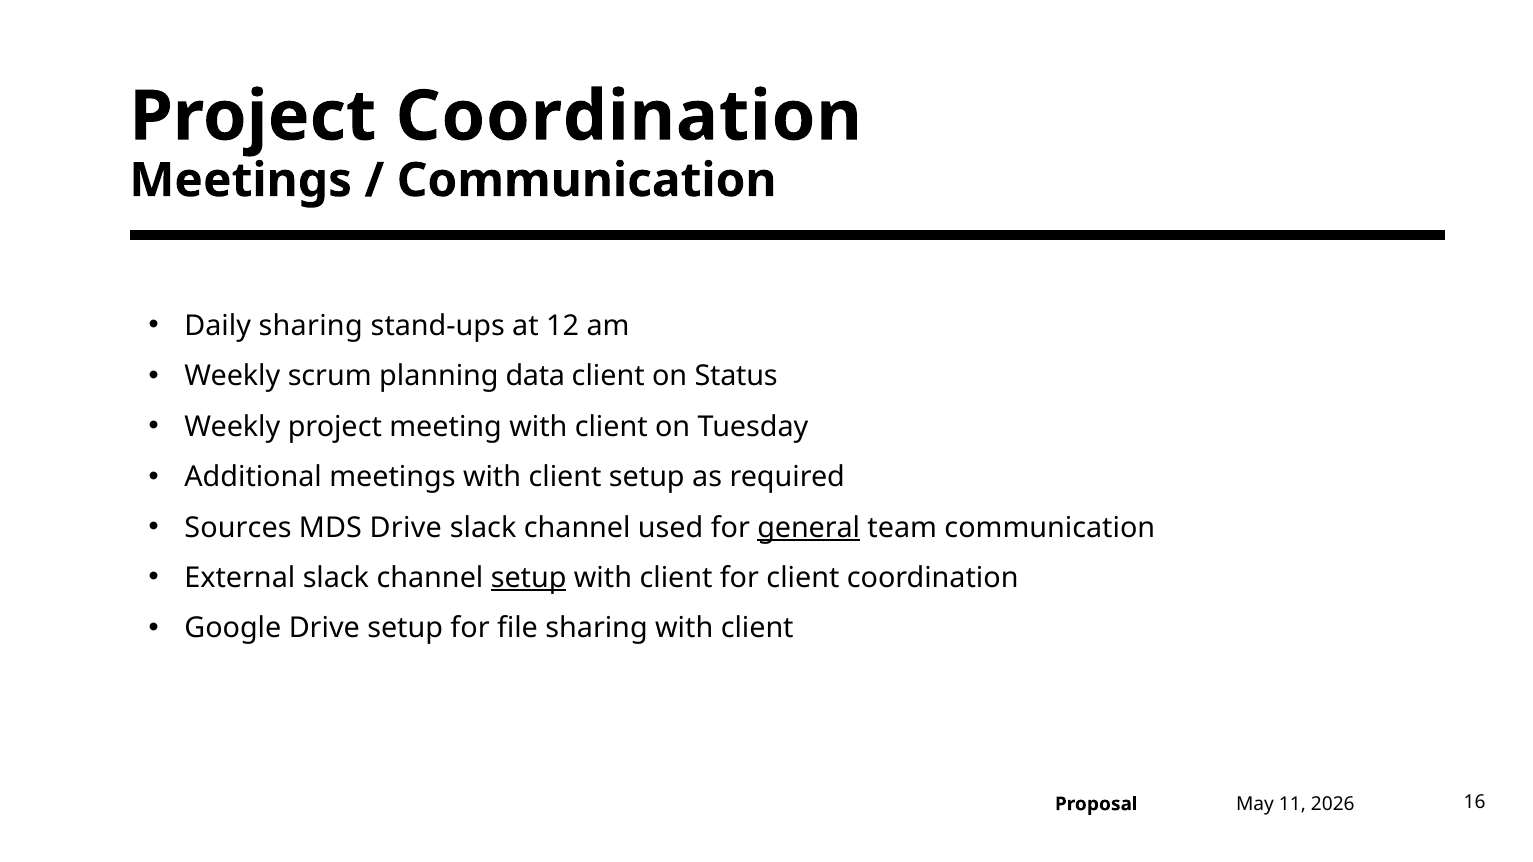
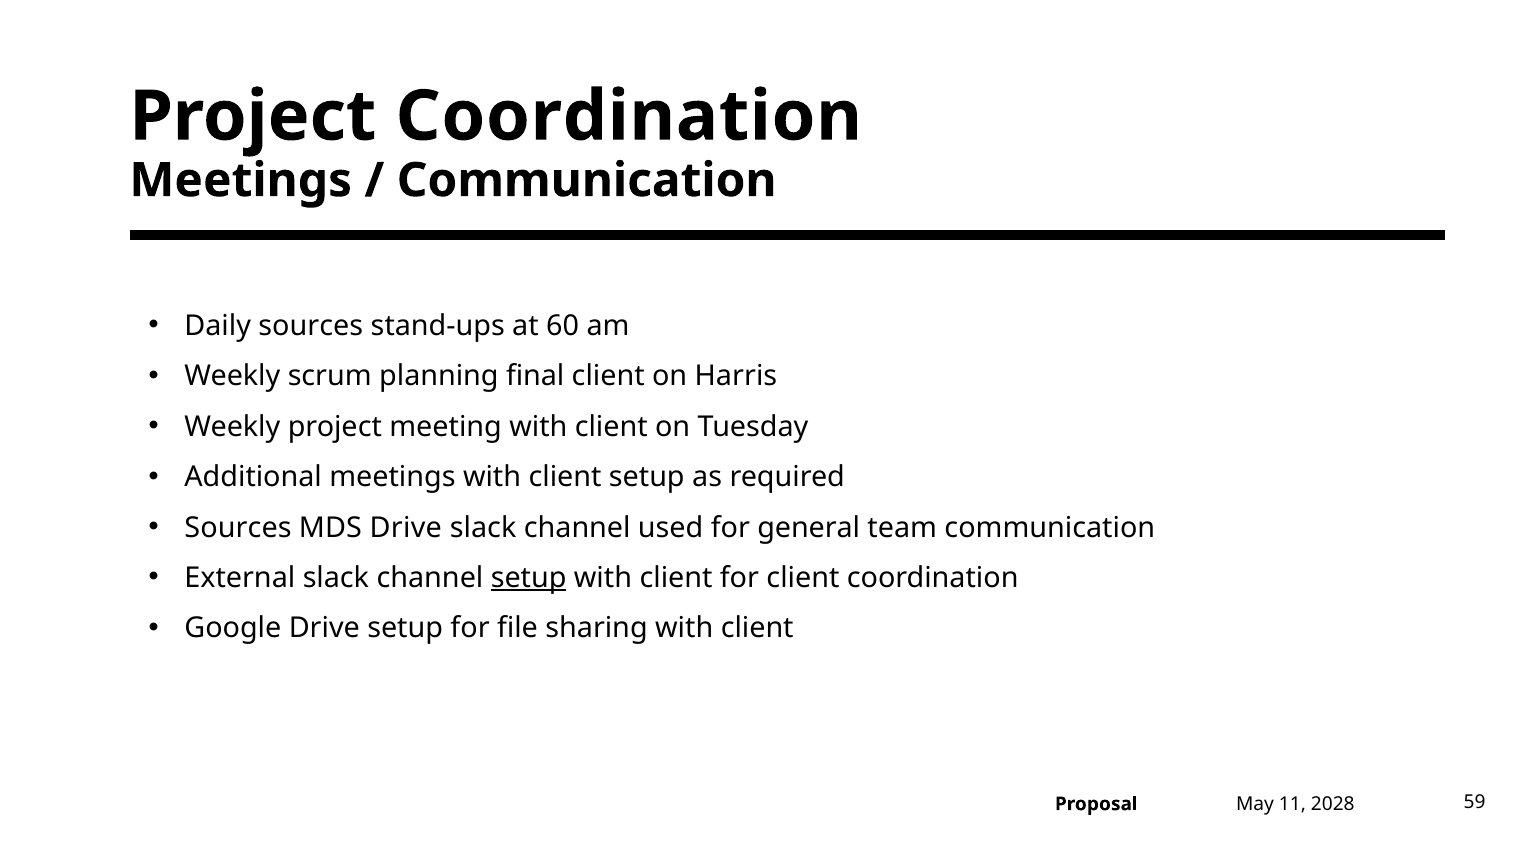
Daily sharing: sharing -> sources
12: 12 -> 60
data: data -> final
Status: Status -> Harris
general underline: present -> none
2026: 2026 -> 2028
16: 16 -> 59
